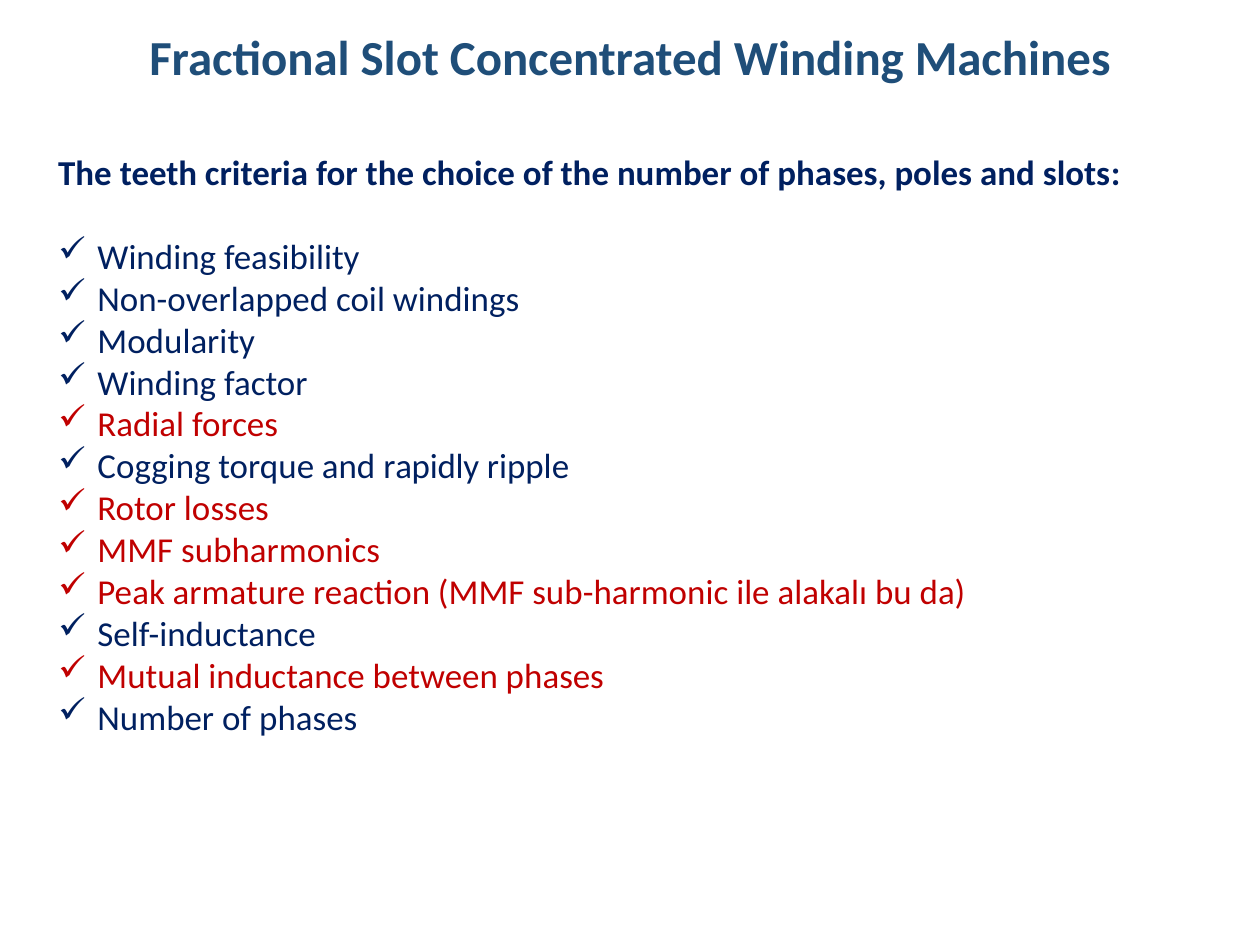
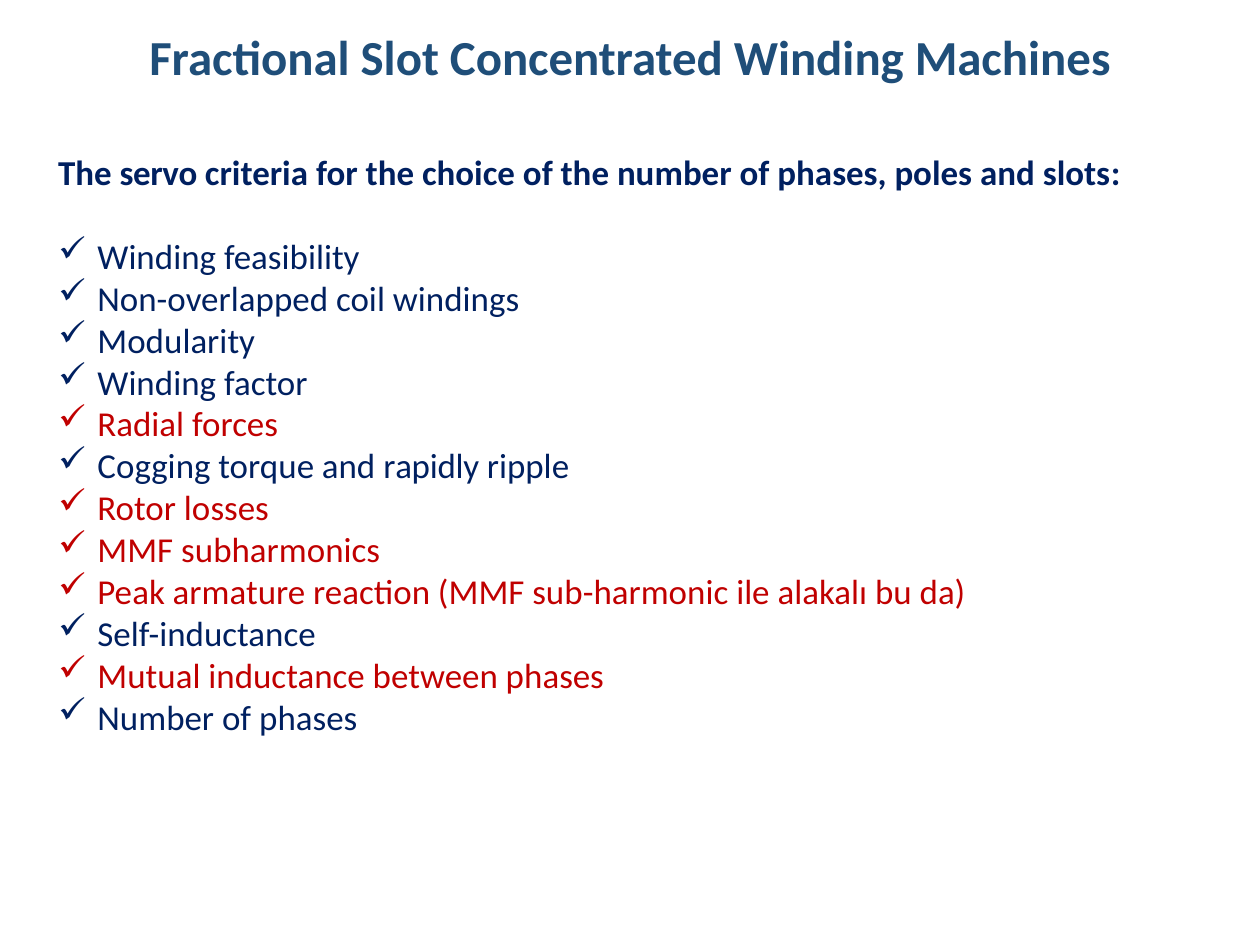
teeth: teeth -> servo
